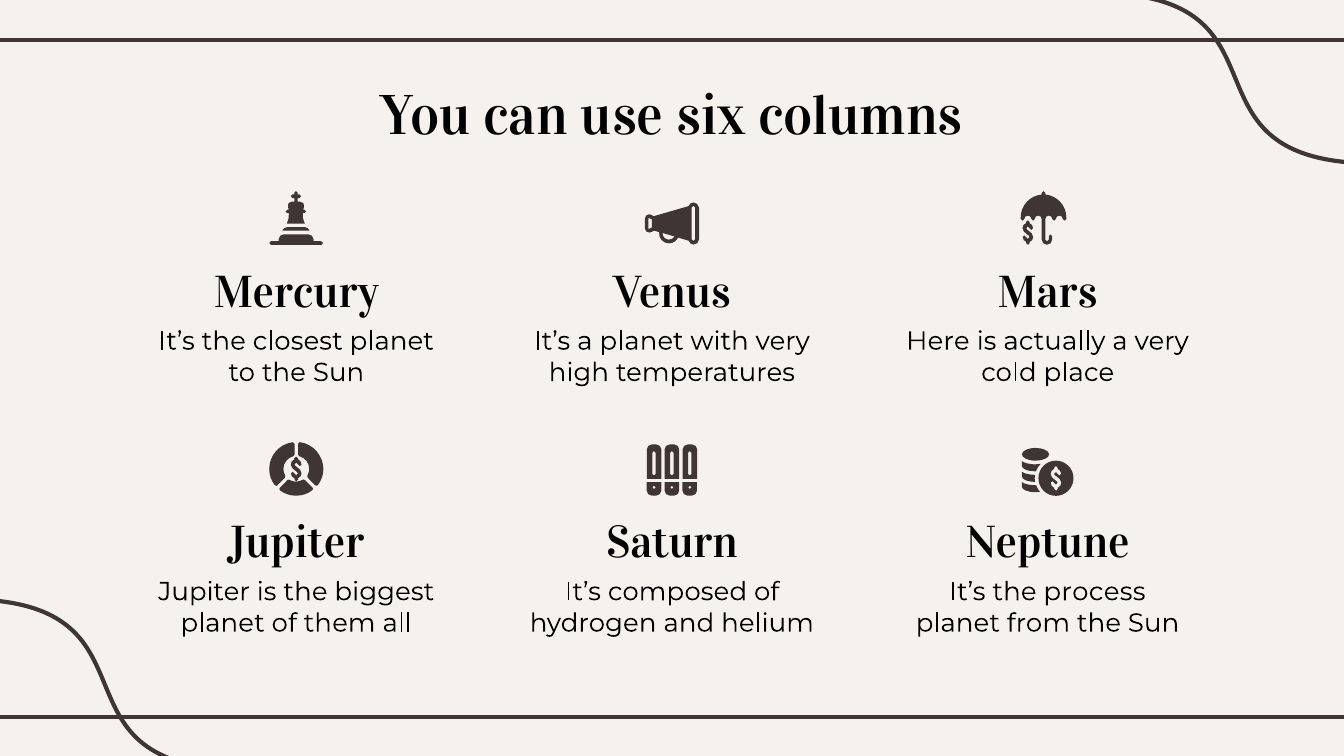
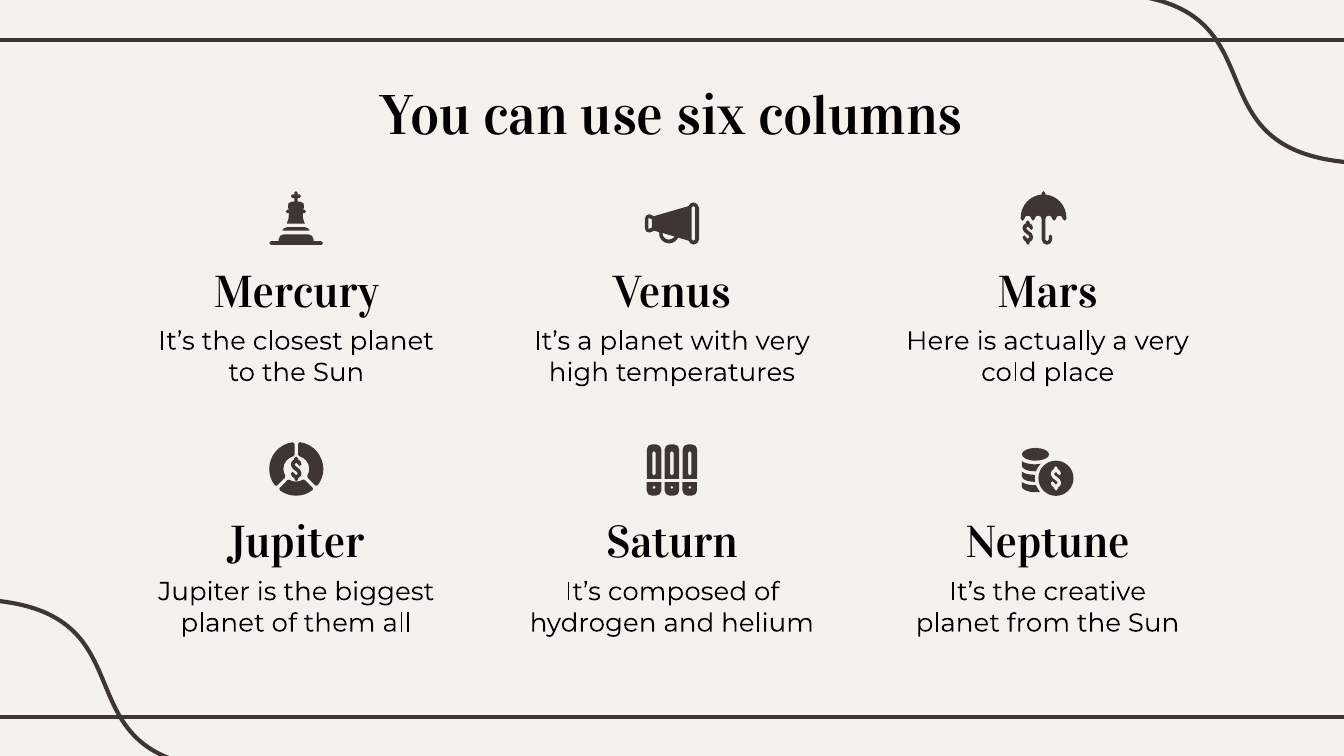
process: process -> creative
